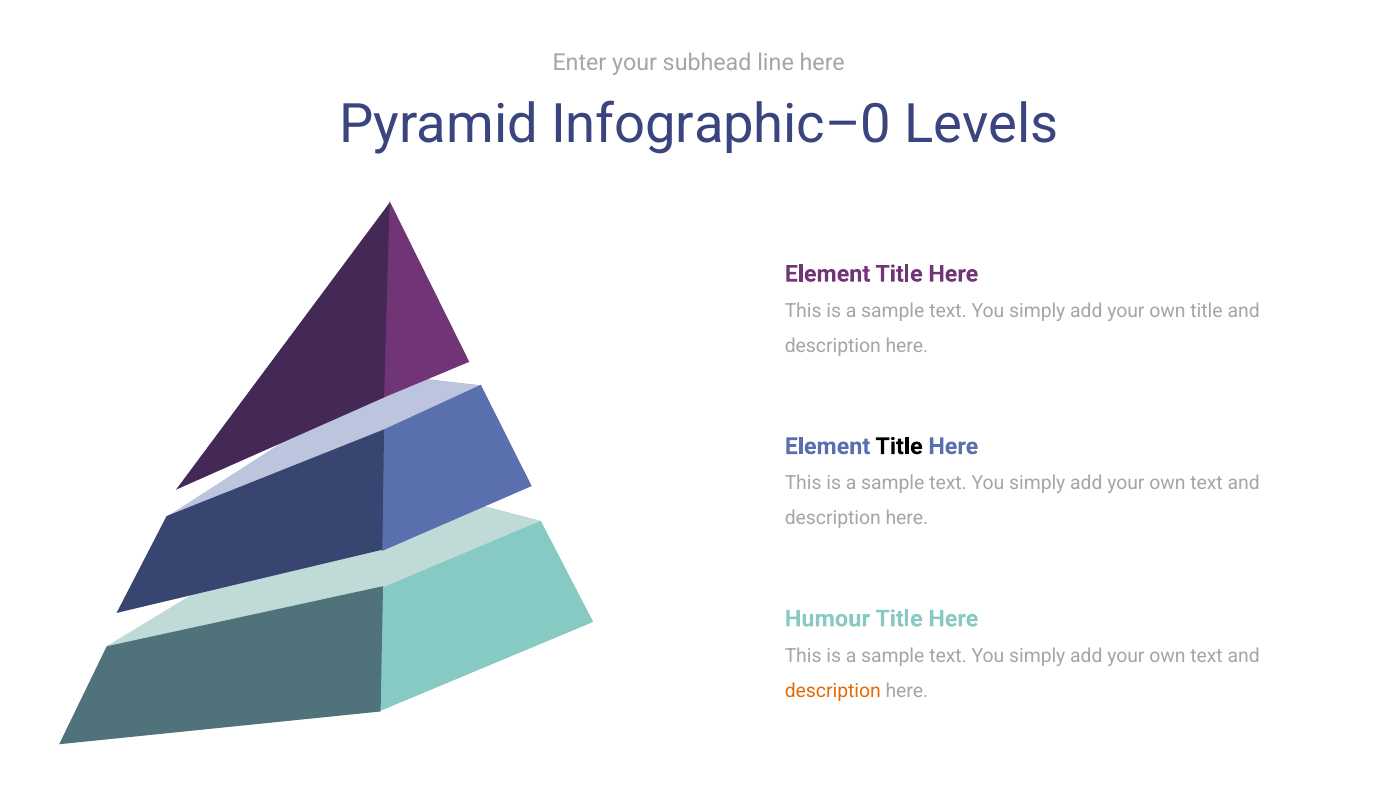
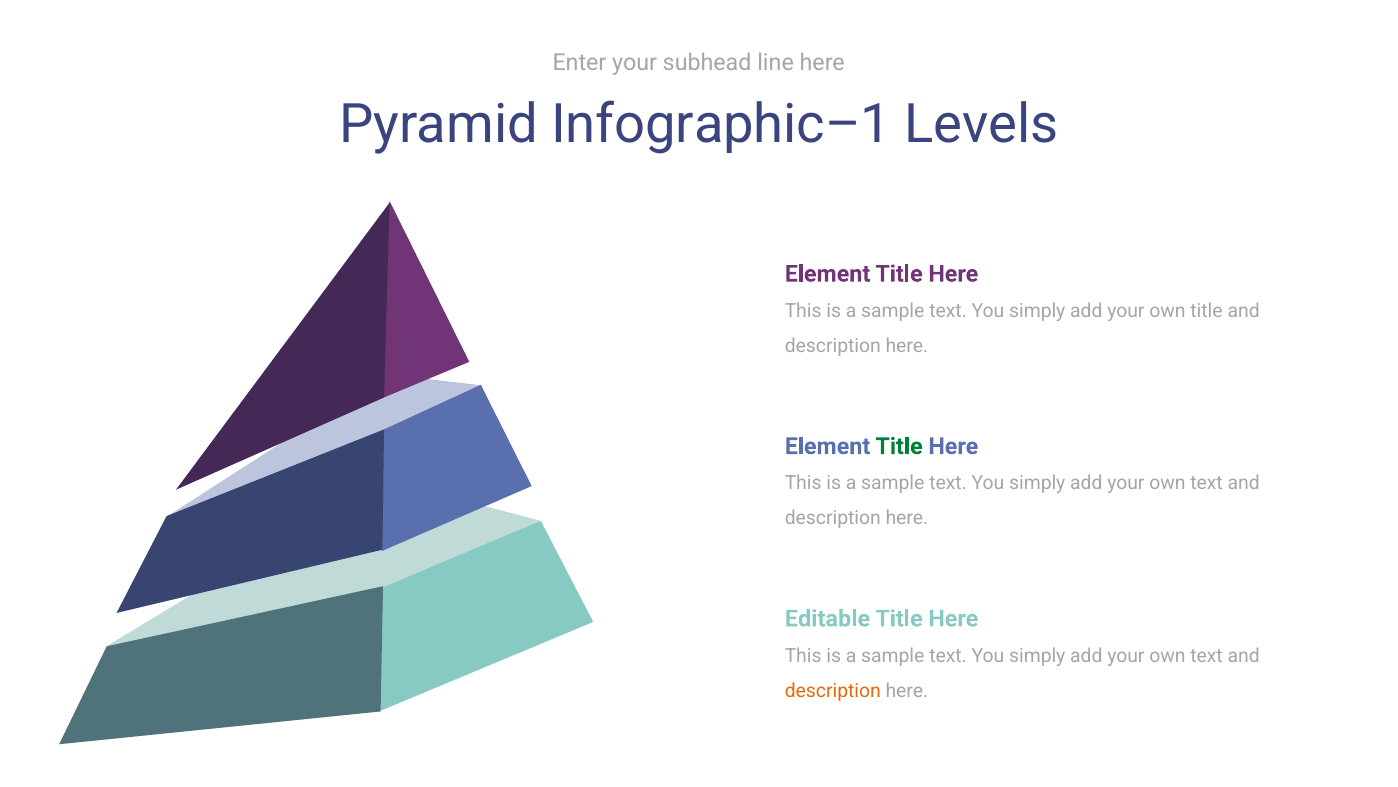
Infographic–0: Infographic–0 -> Infographic–1
Title at (899, 446) colour: black -> green
Humour: Humour -> Editable
